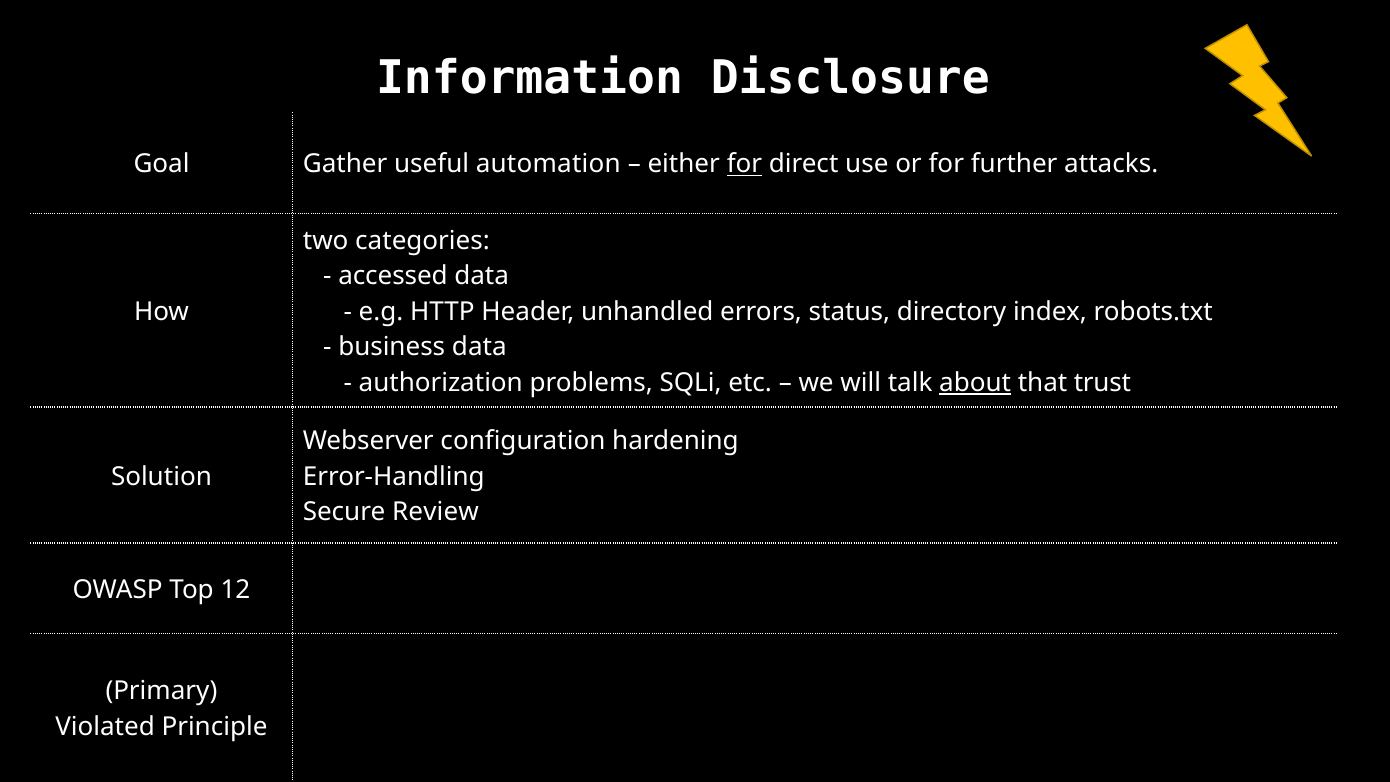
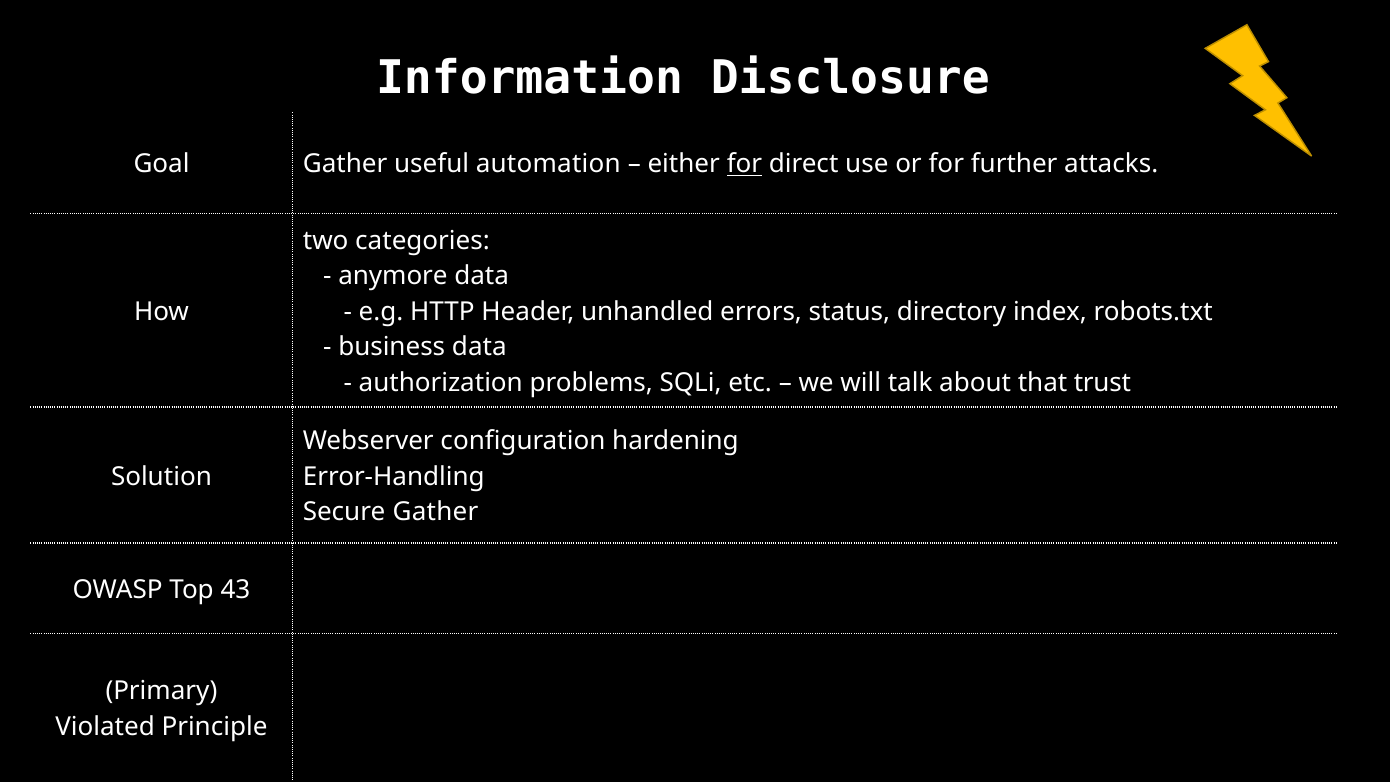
accessed: accessed -> anymore
about underline: present -> none
Secure Review: Review -> Gather
12: 12 -> 43
